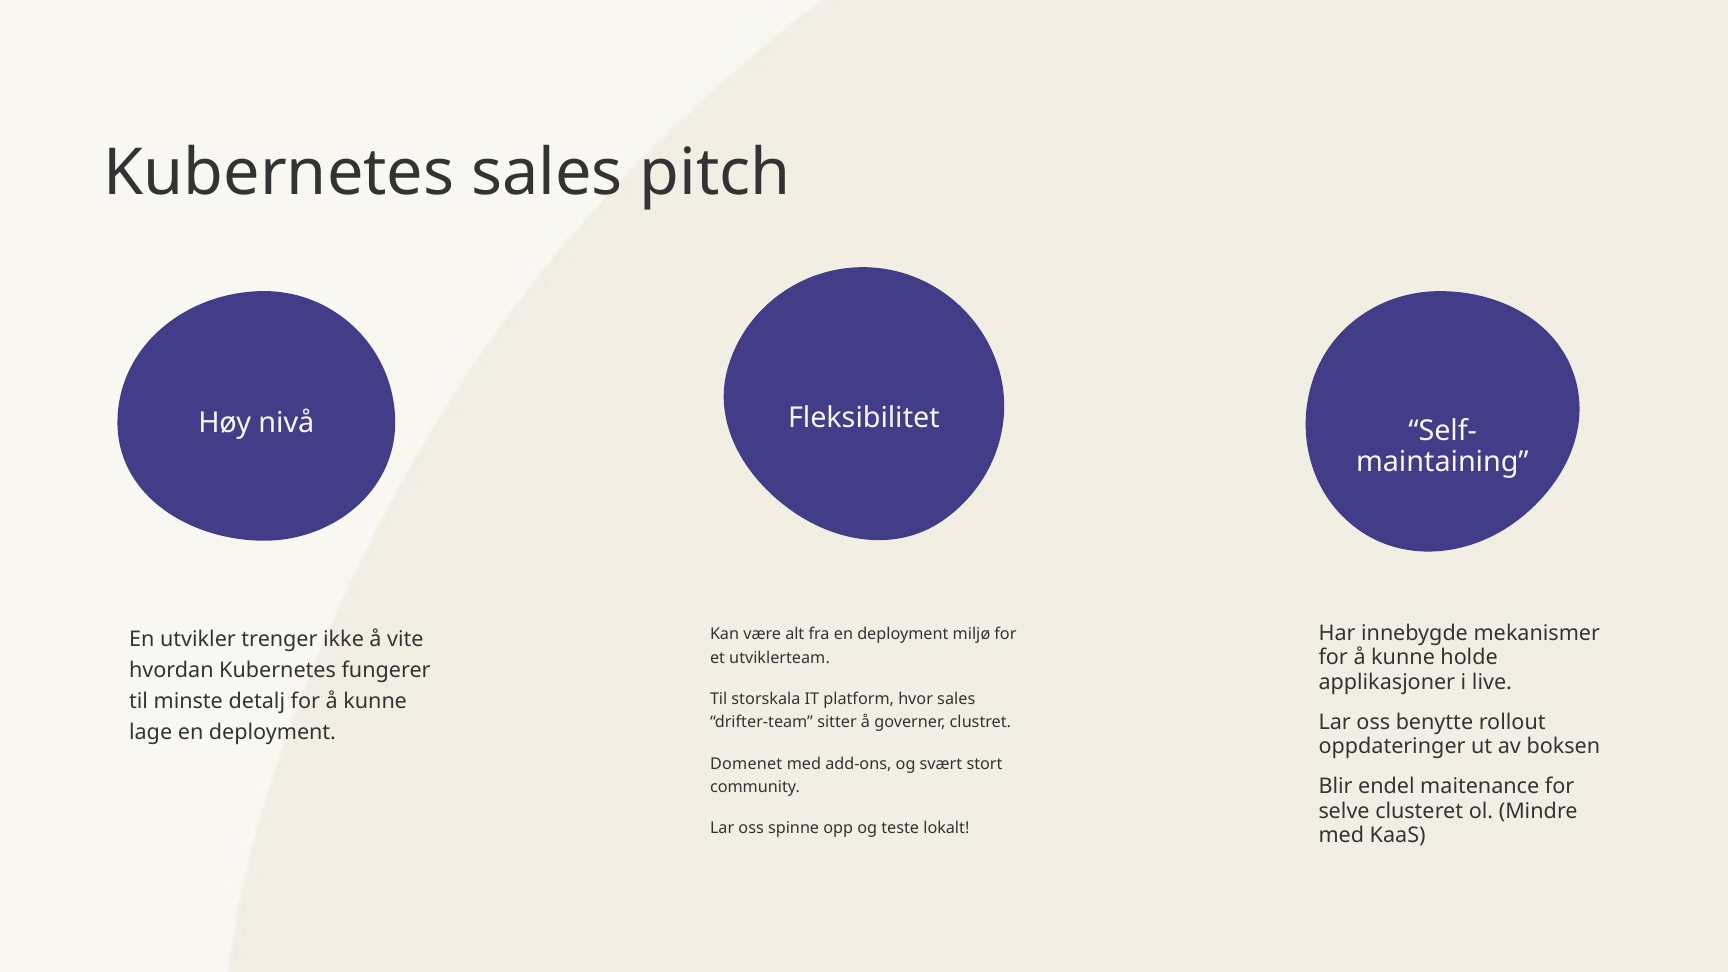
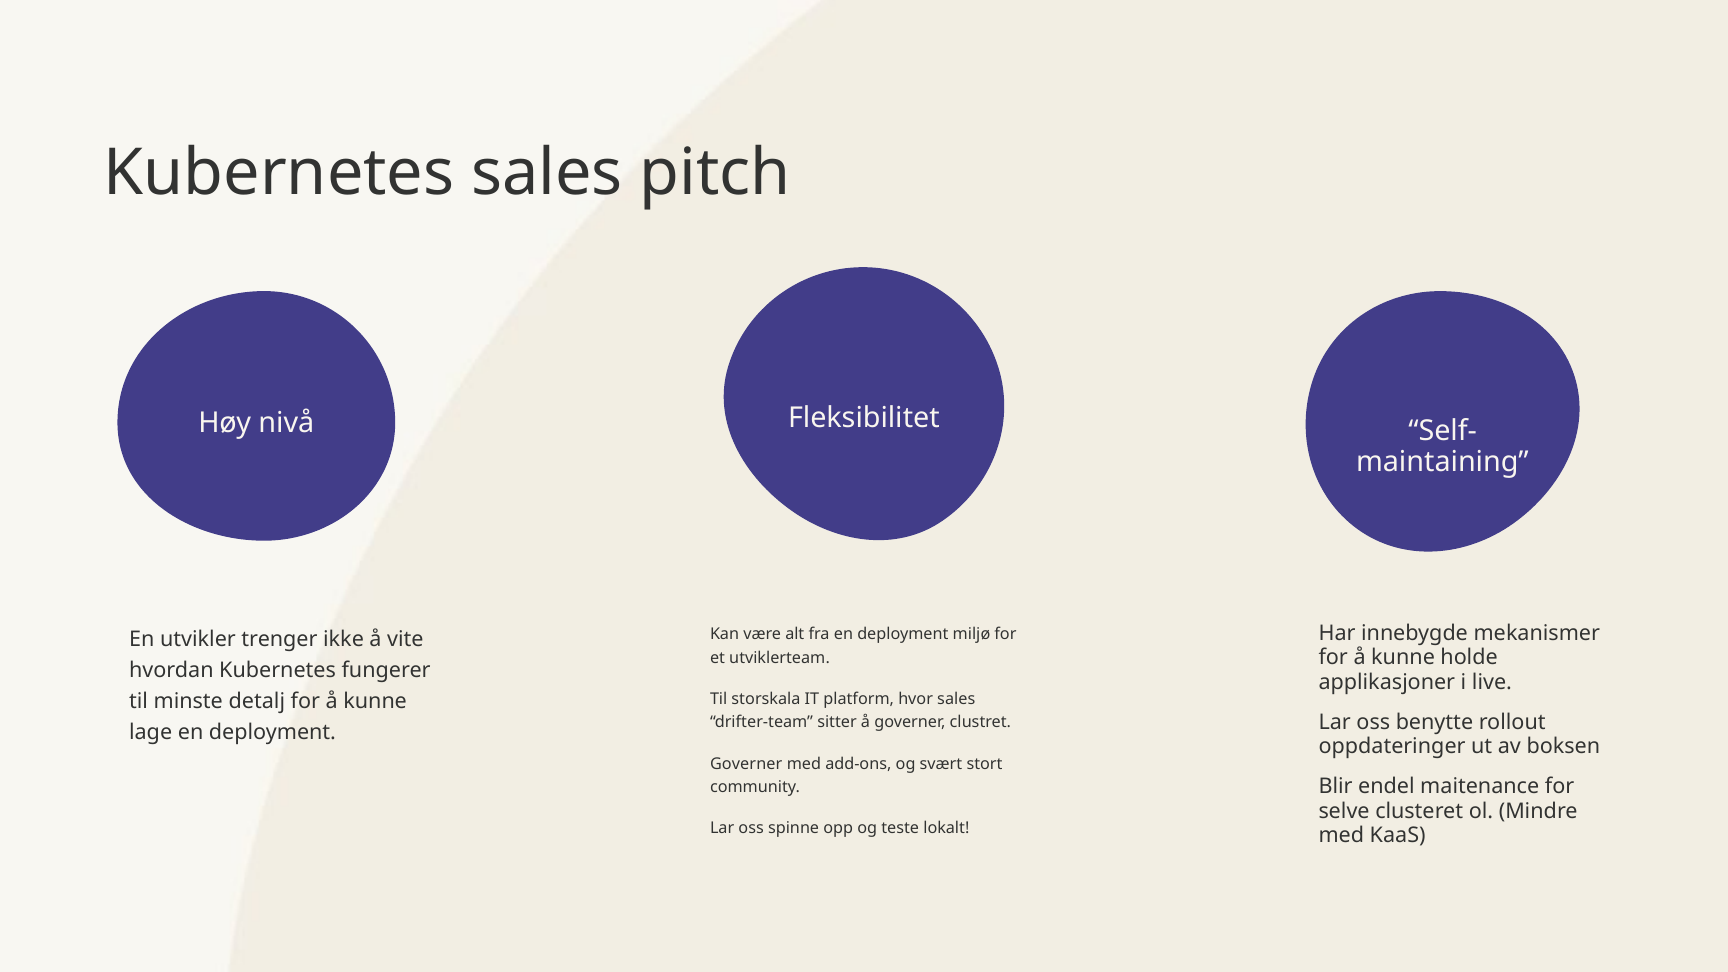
Domenet at (746, 764): Domenet -> Governer
